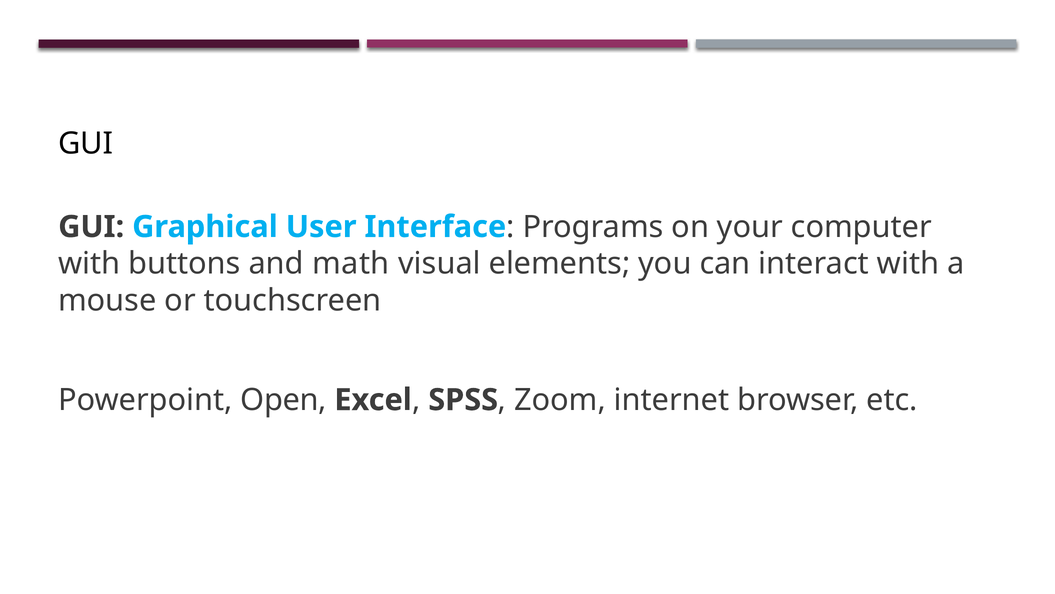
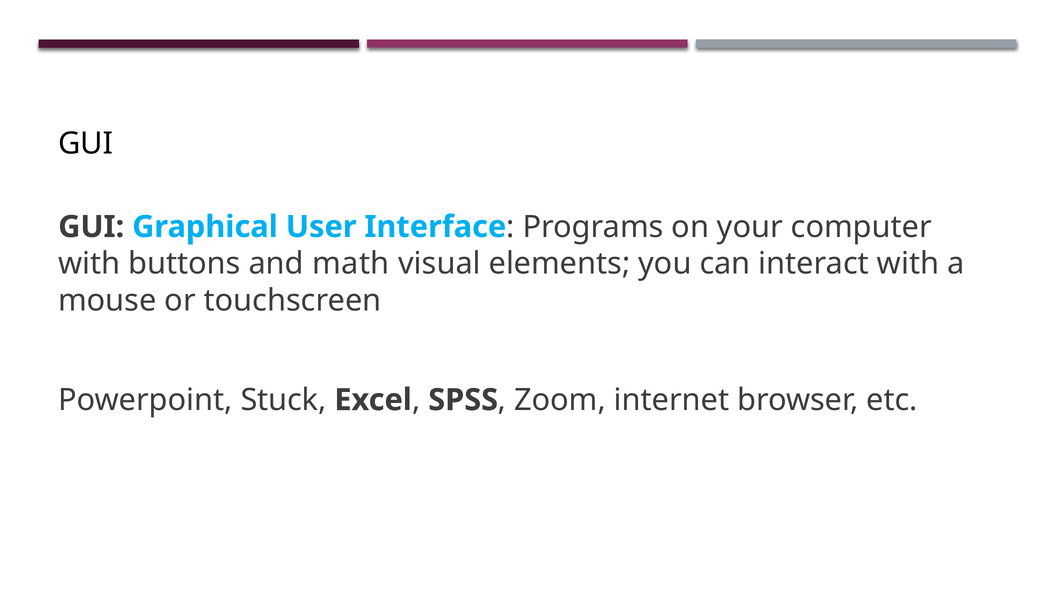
Open: Open -> Stuck
